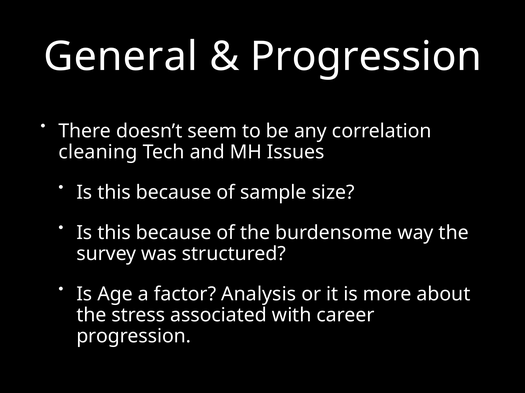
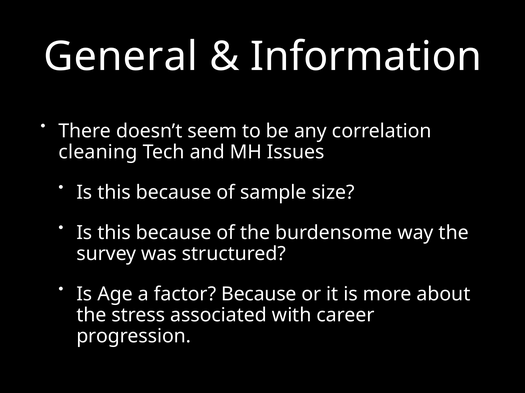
Progression at (366, 57): Progression -> Information
factor Analysis: Analysis -> Because
